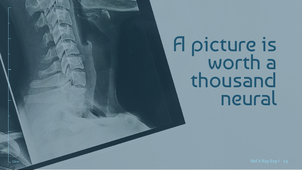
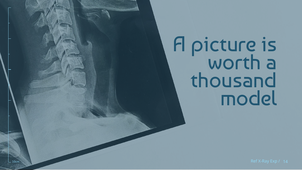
neural: neural -> model
